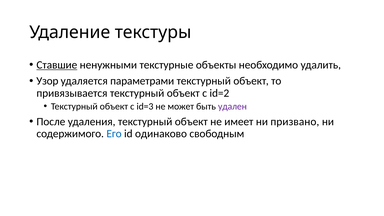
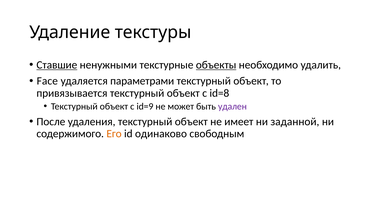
объекты underline: none -> present
Узор: Узор -> Face
id=2: id=2 -> id=8
id=3: id=3 -> id=9
призвано: призвано -> заданной
Его colour: blue -> orange
